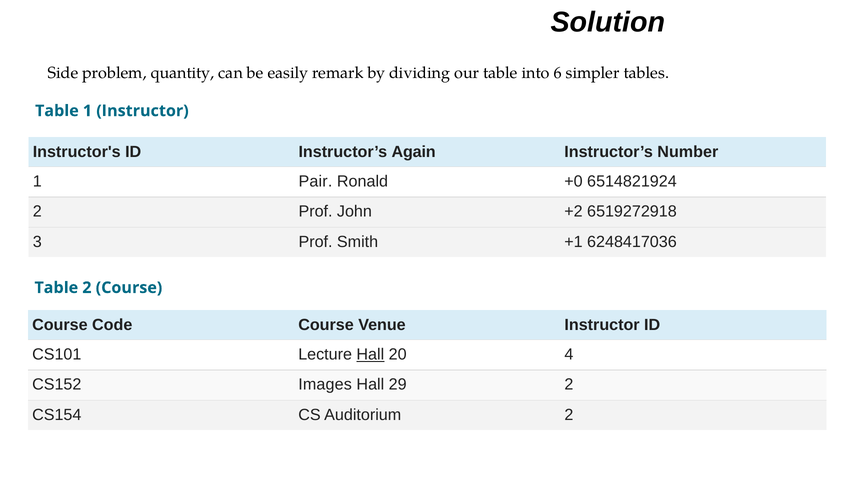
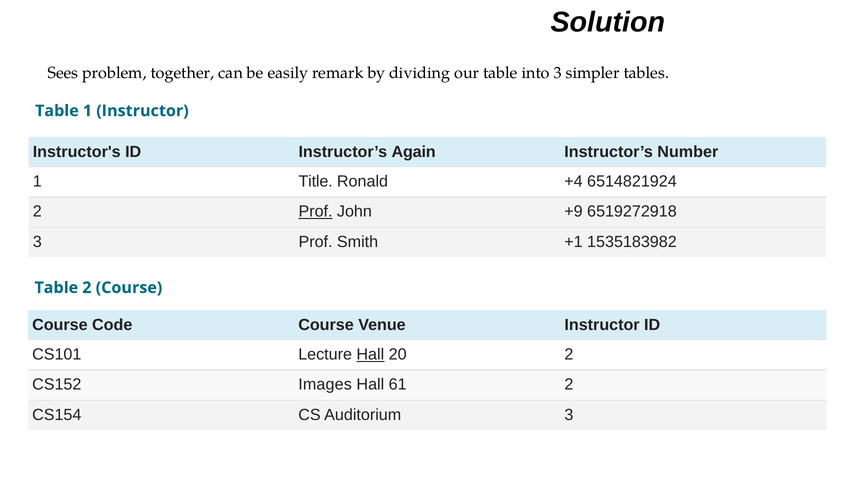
Side: Side -> Sees
quantity: quantity -> together
into 6: 6 -> 3
Pair: Pair -> Title
+0: +0 -> +4
Prof at (316, 212) underline: none -> present
+2: +2 -> +9
6248417036: 6248417036 -> 1535183982
20 4: 4 -> 2
29: 29 -> 61
Auditorium 2: 2 -> 3
